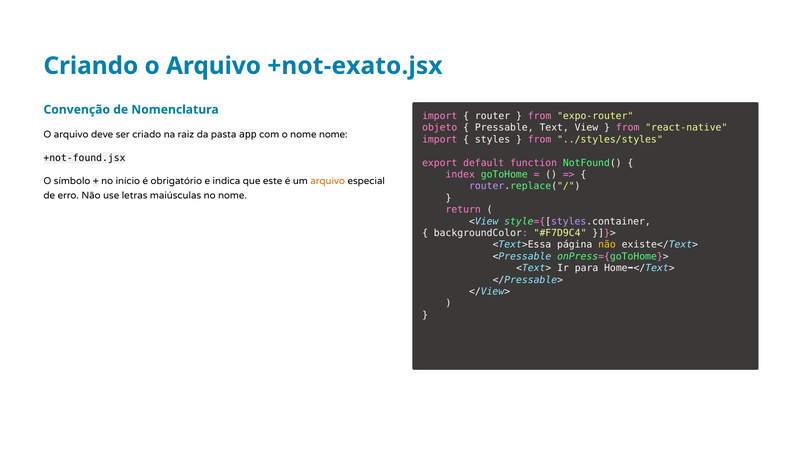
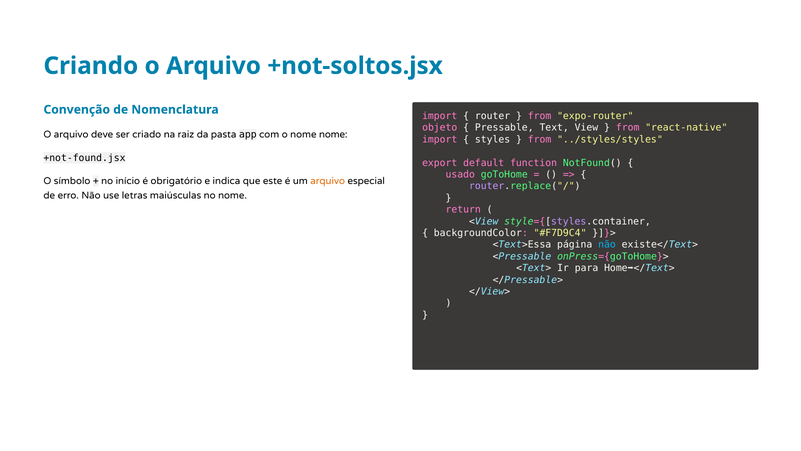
+not-exato.jsx: +not-exato.jsx -> +not-soltos.jsx
index: index -> usado
não at (607, 245) colour: yellow -> light blue
